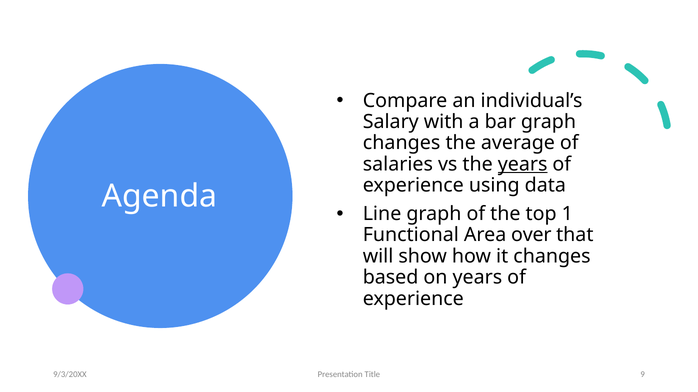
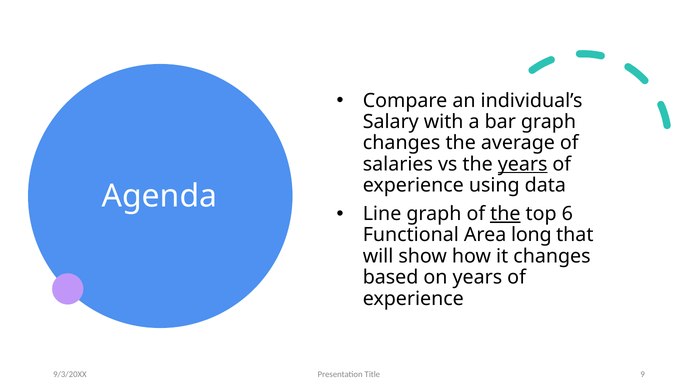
the at (505, 214) underline: none -> present
1: 1 -> 6
over: over -> long
